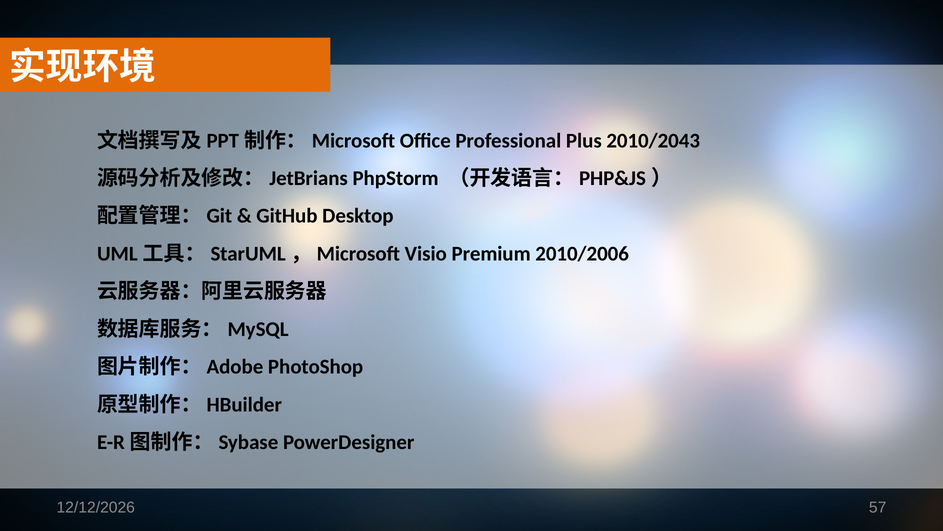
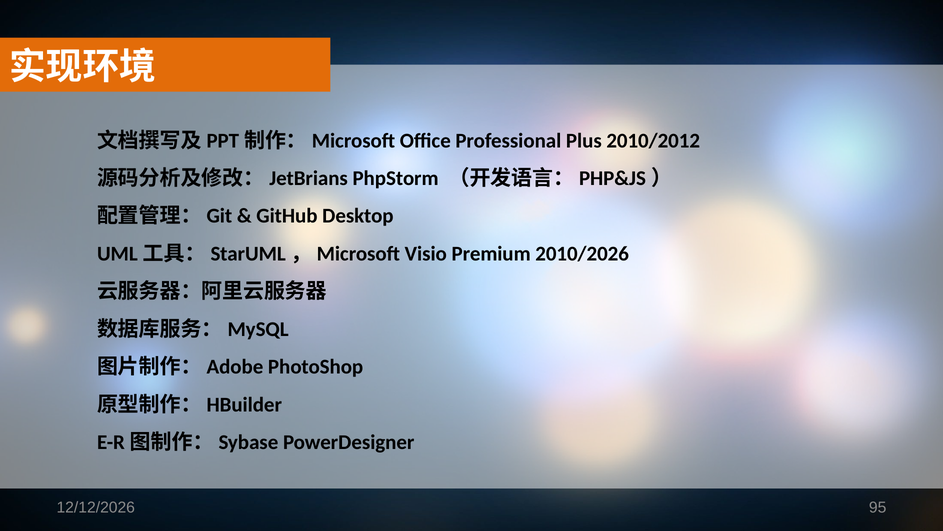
2010/2043: 2010/2043 -> 2010/2012
2010/2006: 2010/2006 -> 2010/2026
57: 57 -> 95
